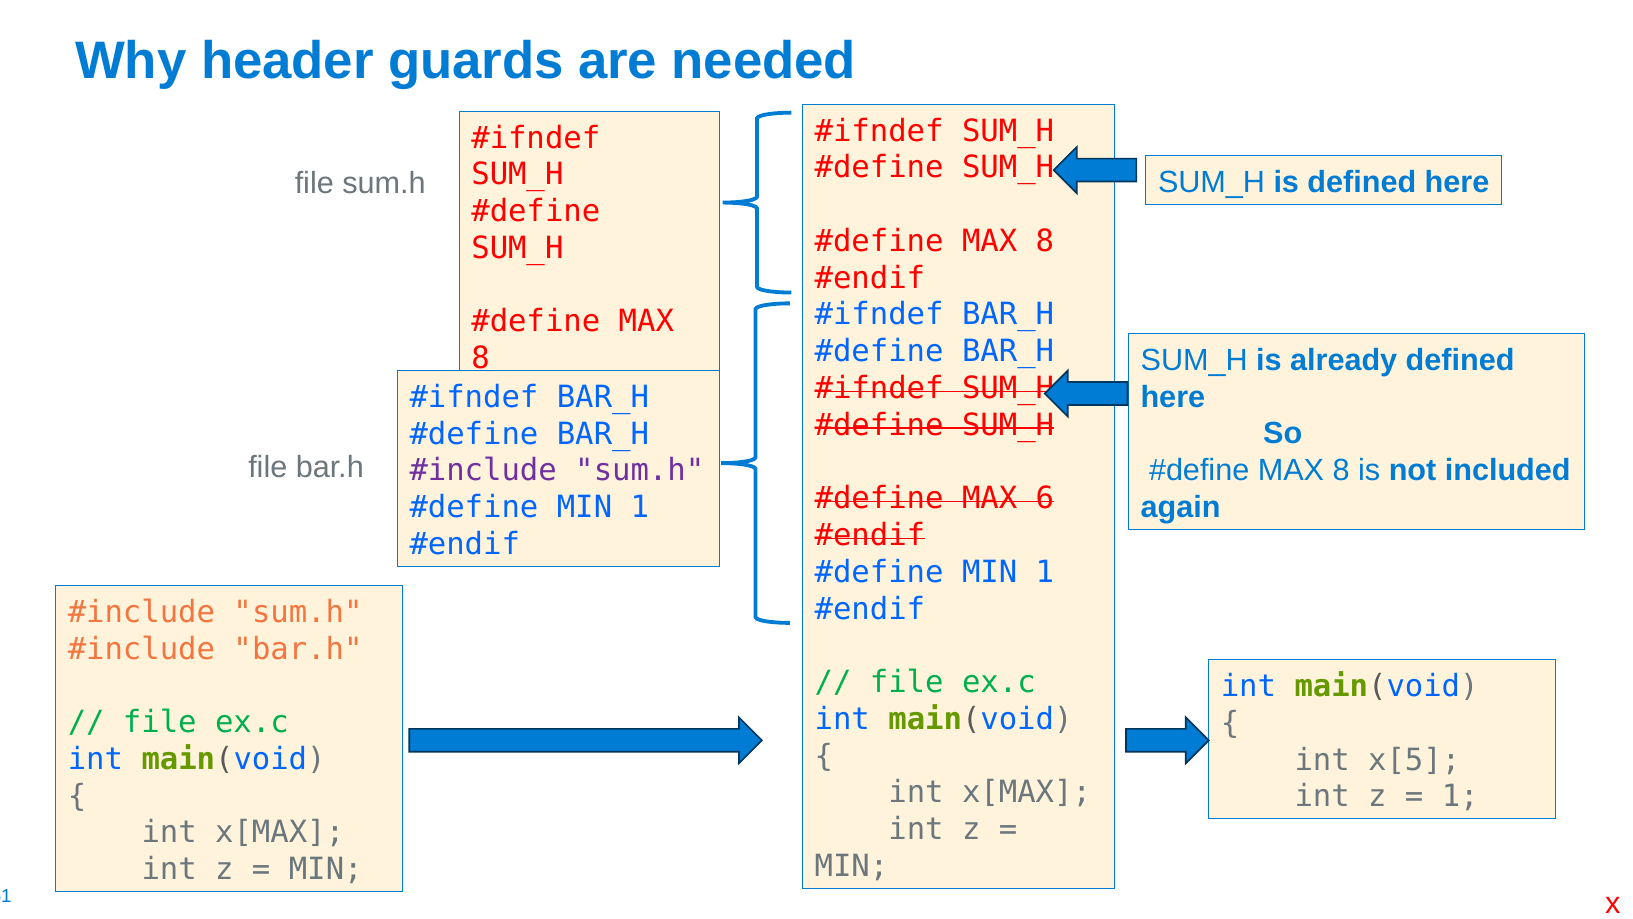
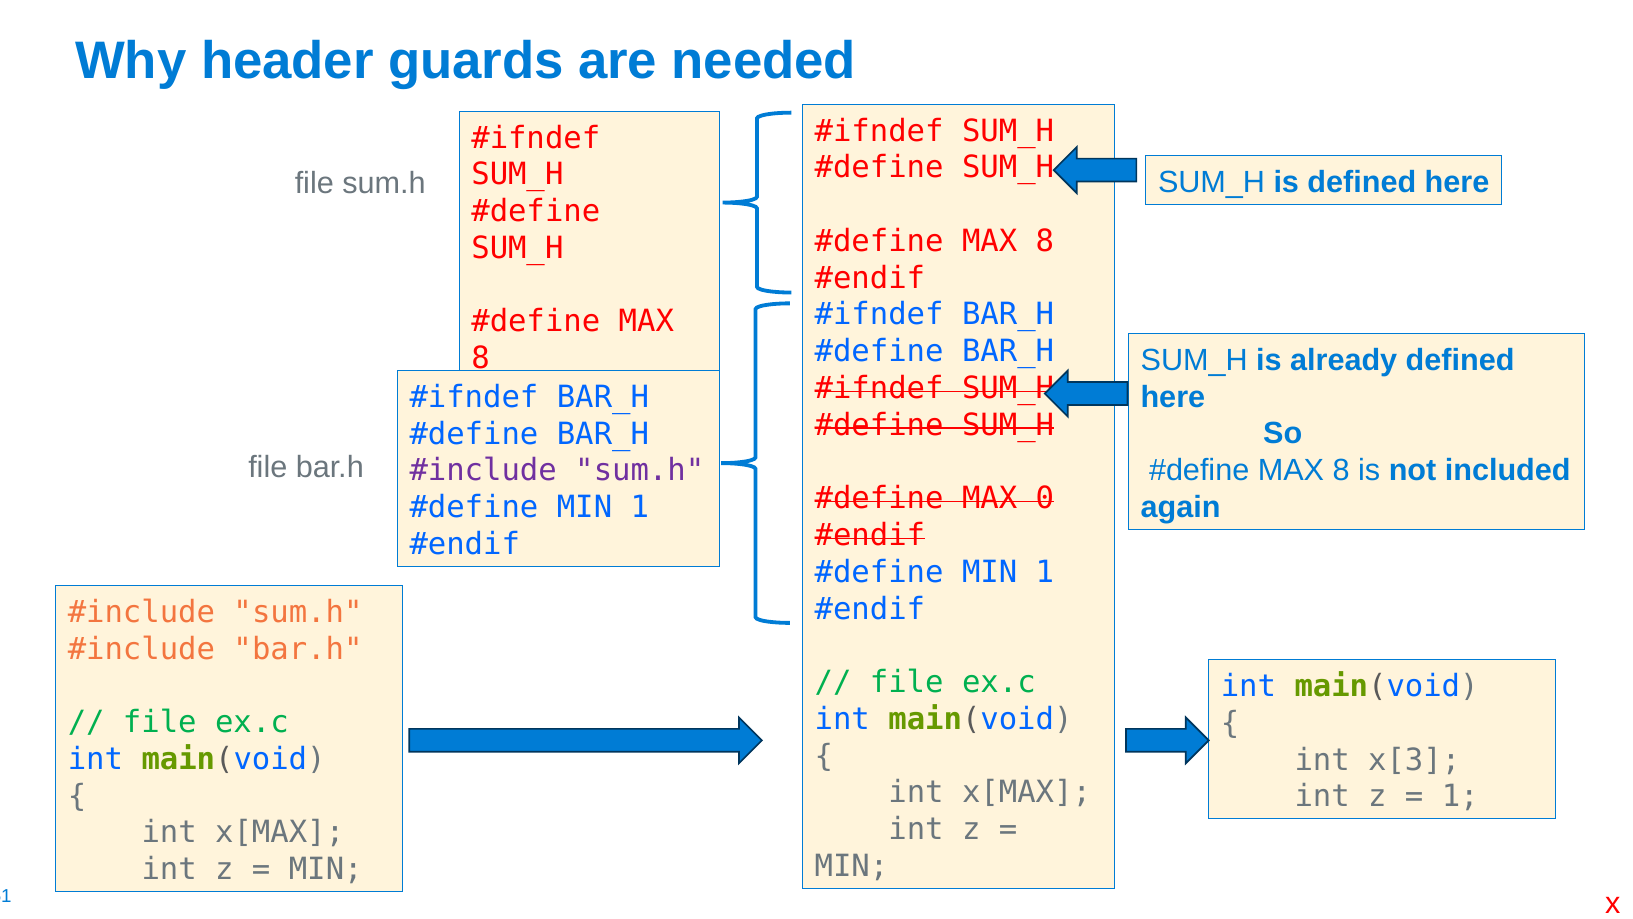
6: 6 -> 0
x[5: x[5 -> x[3
